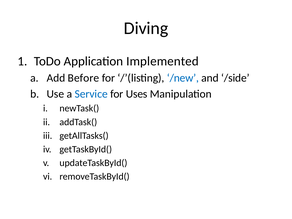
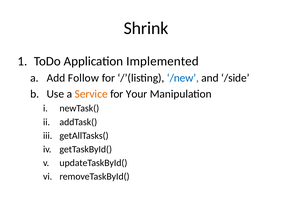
Diving: Diving -> Shrink
Before: Before -> Follow
Service colour: blue -> orange
Uses: Uses -> Your
